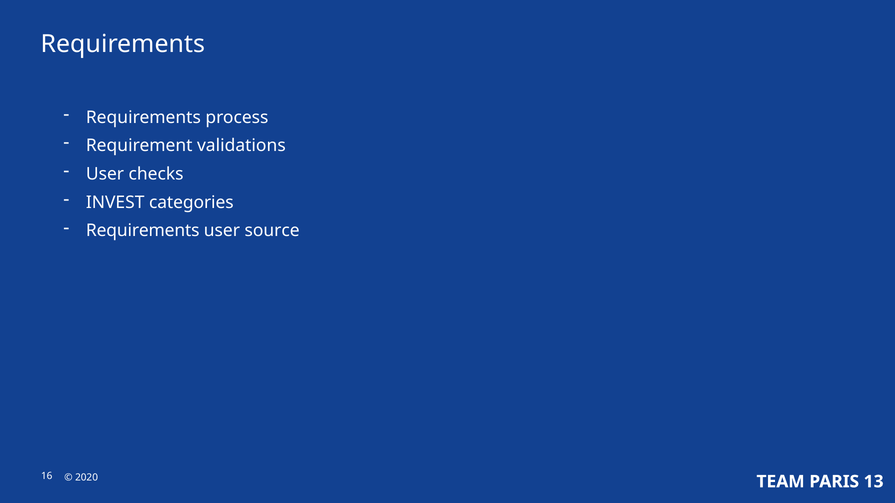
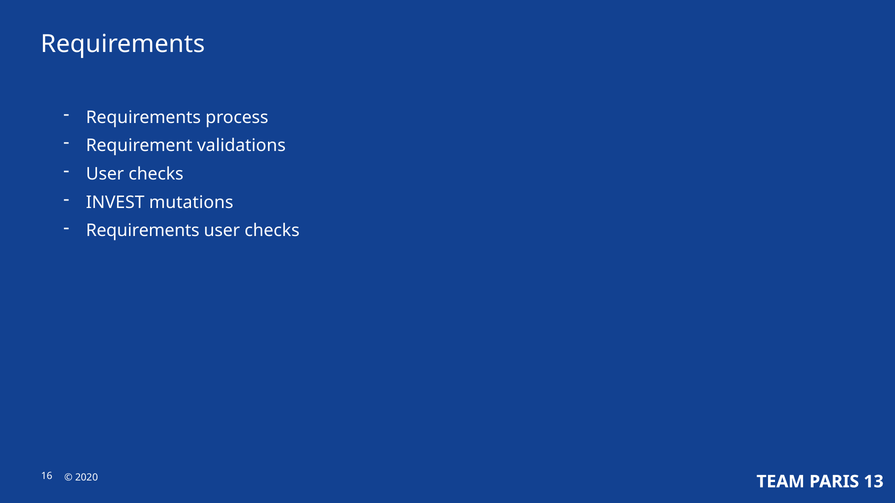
categories: categories -> mutations
source at (272, 231): source -> checks
